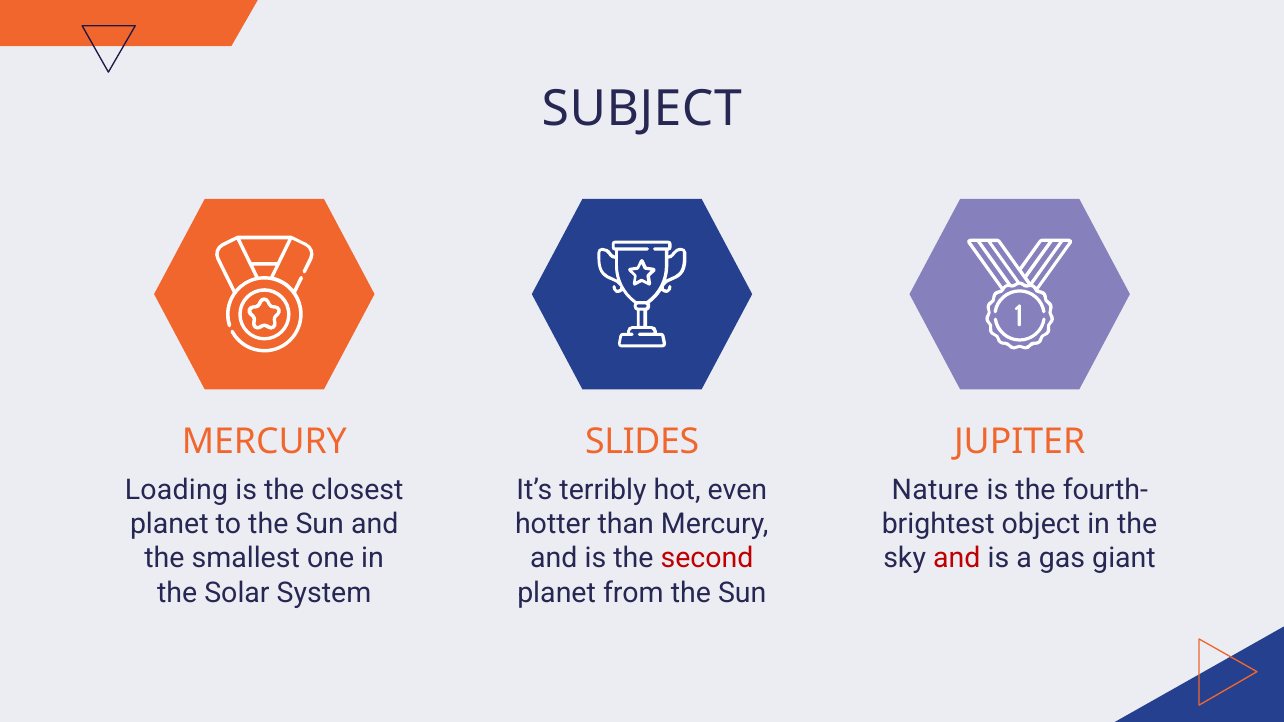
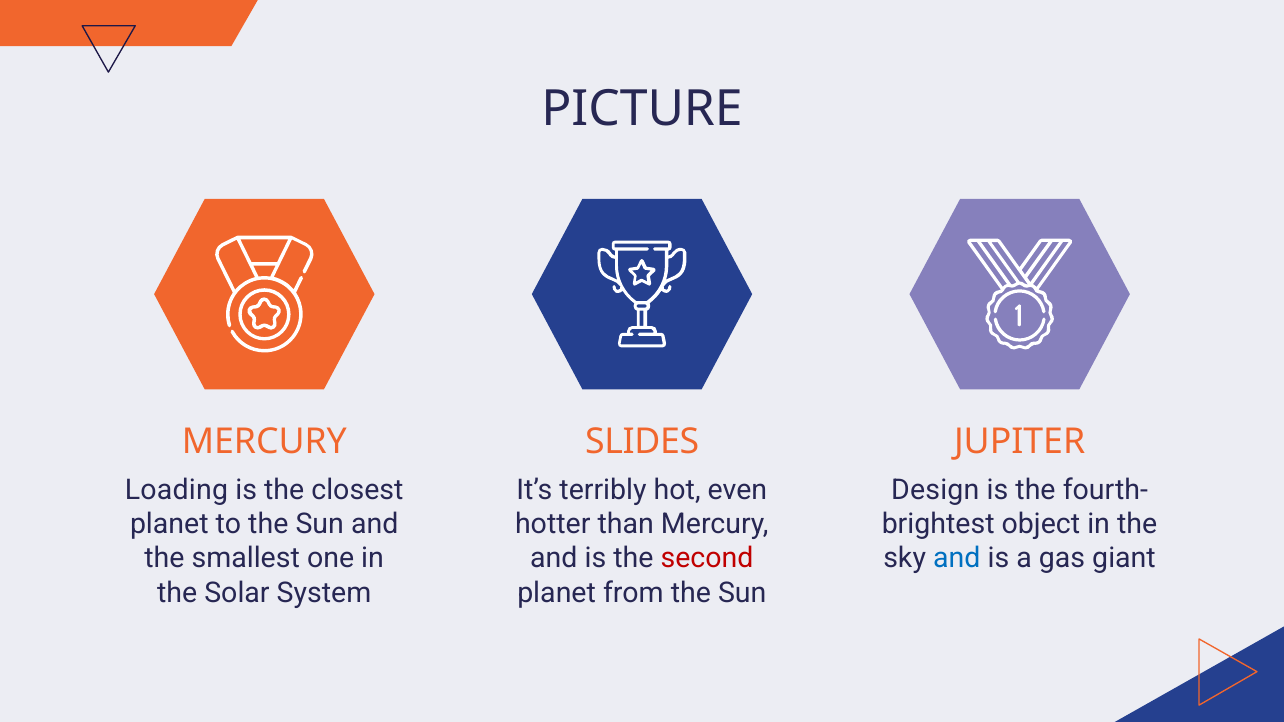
SUBJECT: SUBJECT -> PICTURE
Nature: Nature -> Design
and at (957, 559) colour: red -> blue
